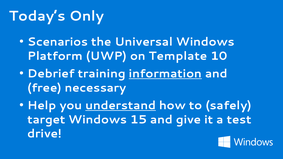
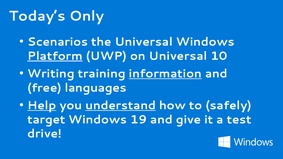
Platform underline: none -> present
on Template: Template -> Universal
Debrief: Debrief -> Writing
necessary: necessary -> languages
Help underline: none -> present
15: 15 -> 19
